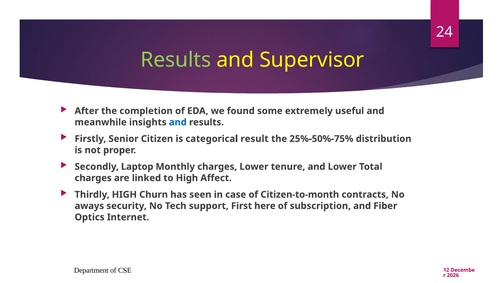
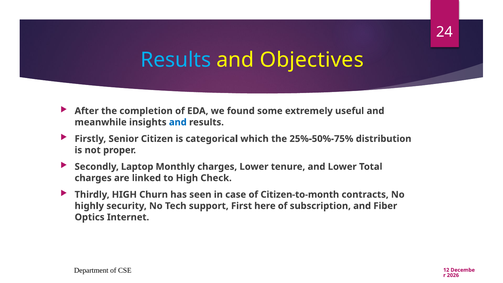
Results at (176, 60) colour: light green -> light blue
Supervisor: Supervisor -> Objectives
result: result -> which
Affect: Affect -> Check
aways: aways -> highly
